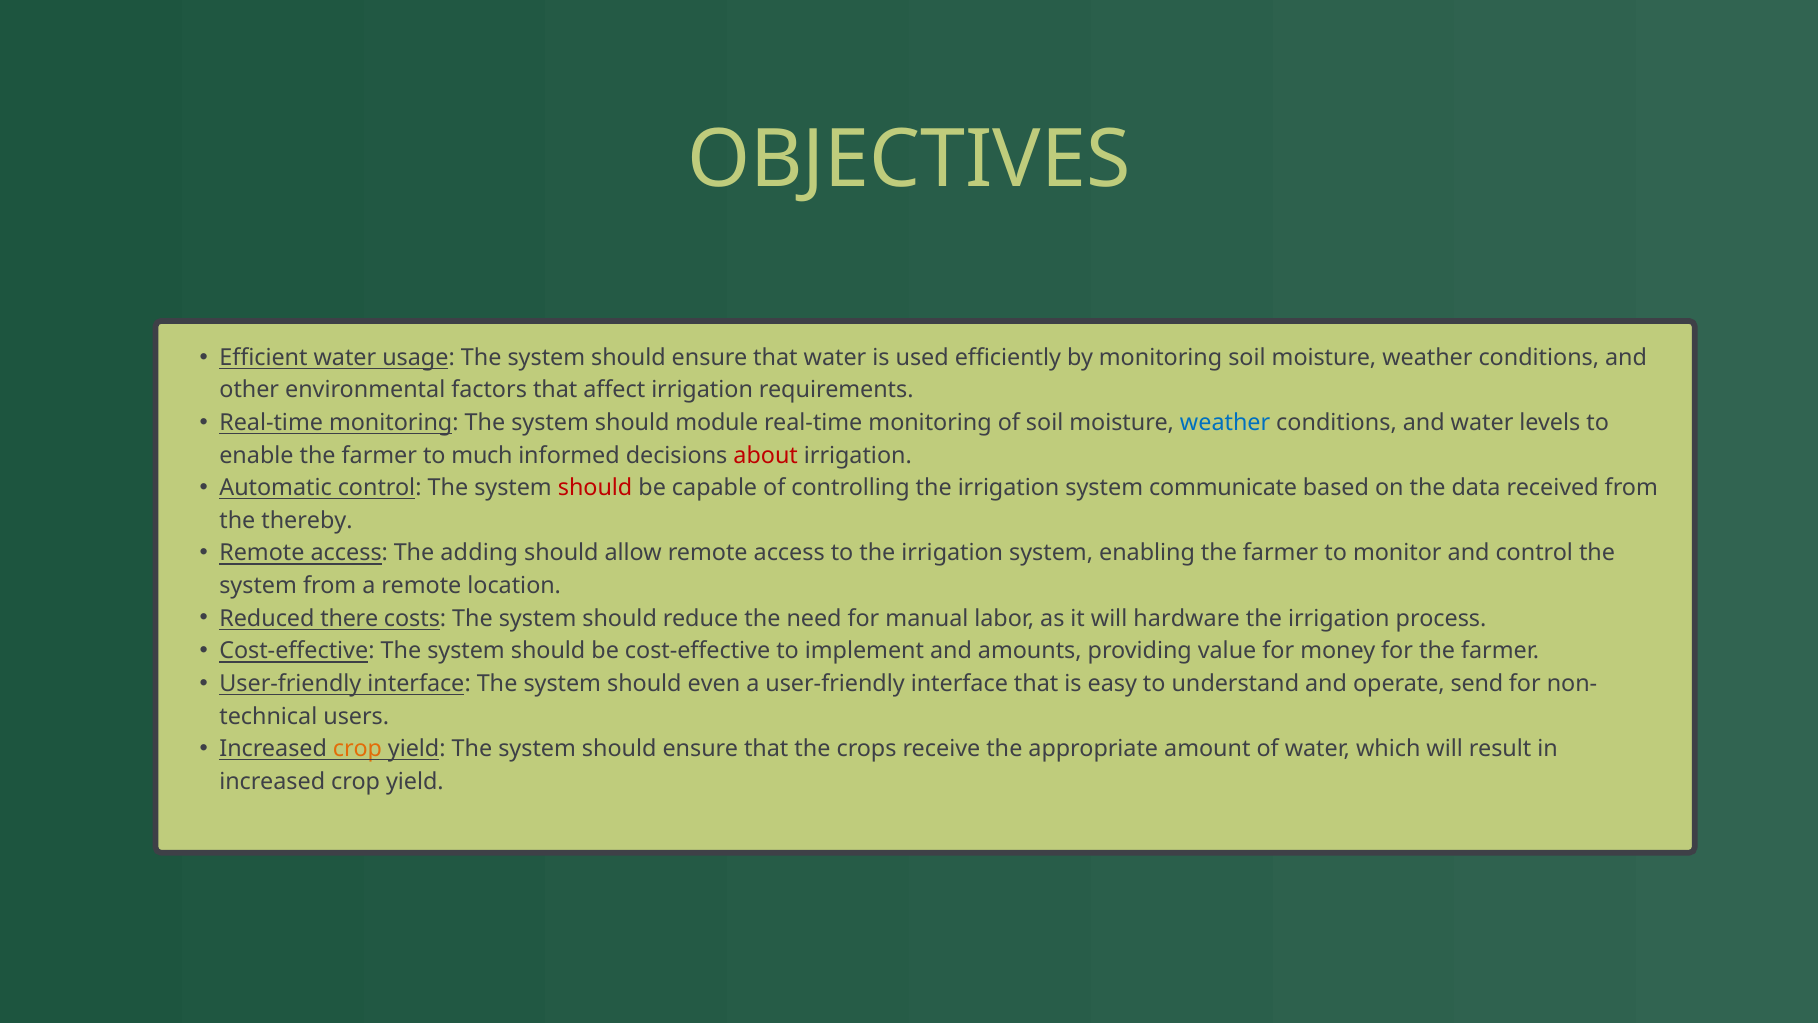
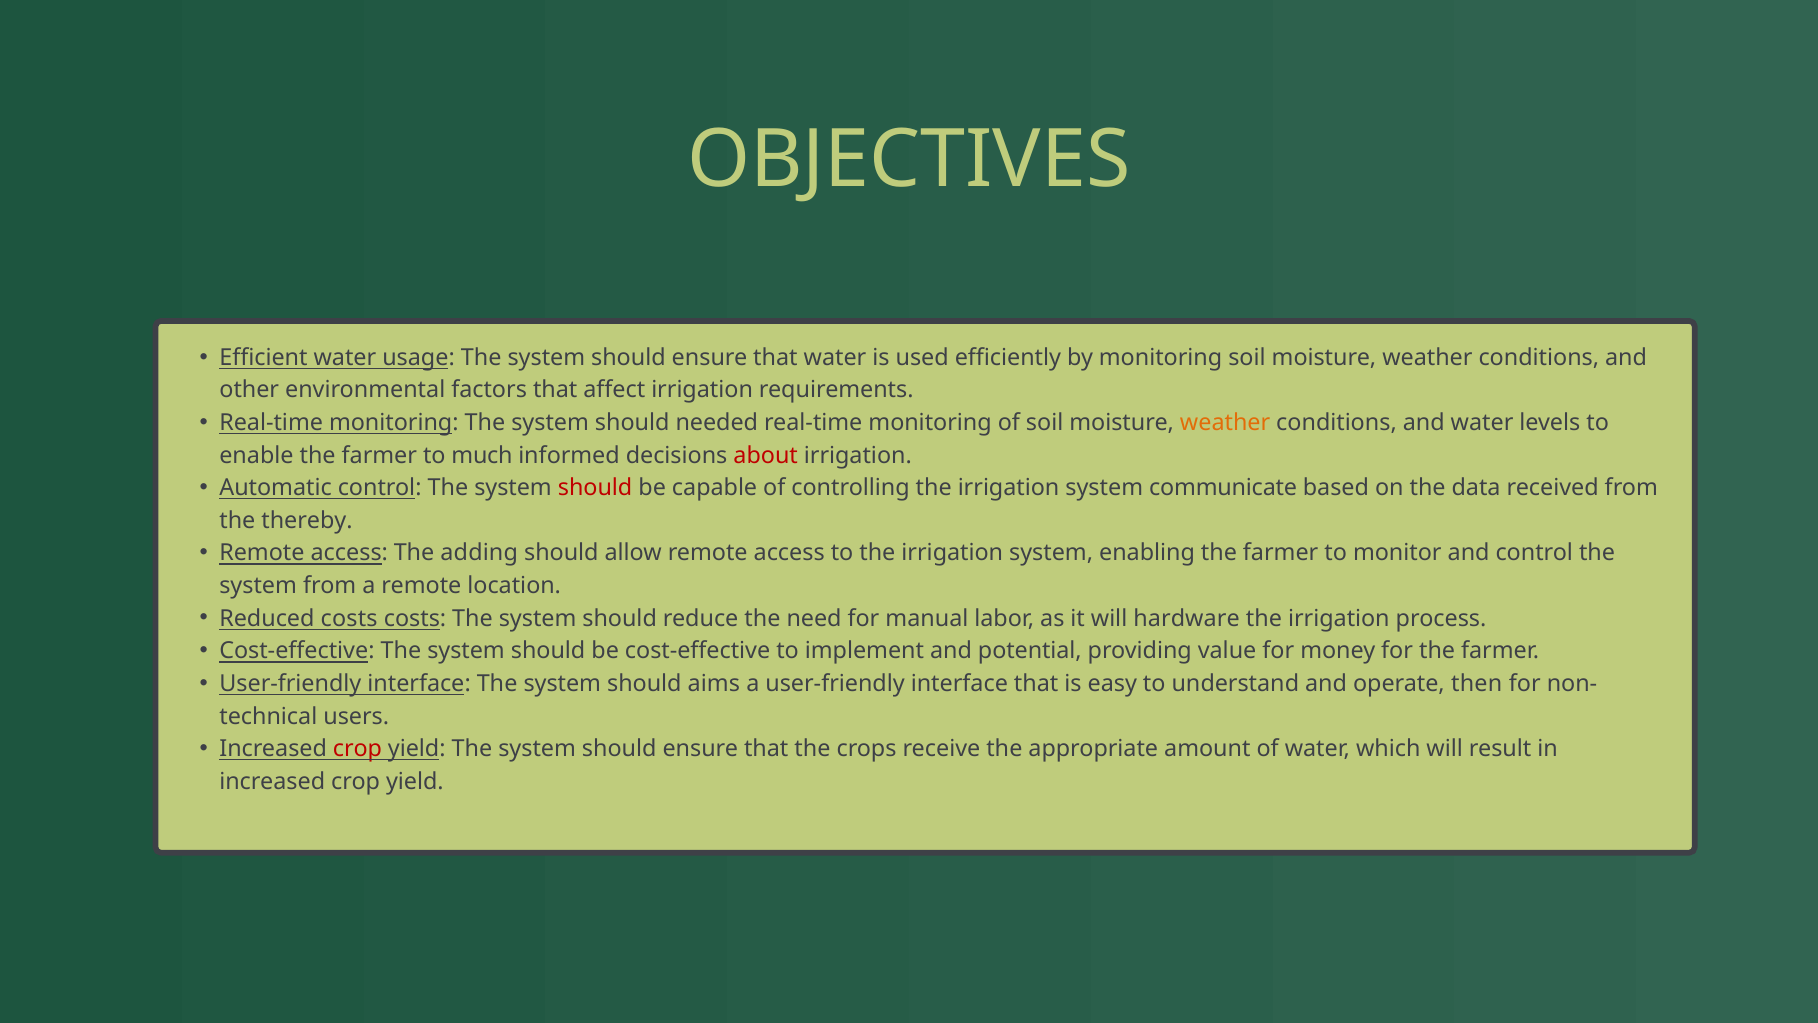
module: module -> needed
weather at (1225, 423) colour: blue -> orange
Reduced there: there -> costs
amounts: amounts -> potential
even: even -> aims
send: send -> then
crop at (357, 749) colour: orange -> red
